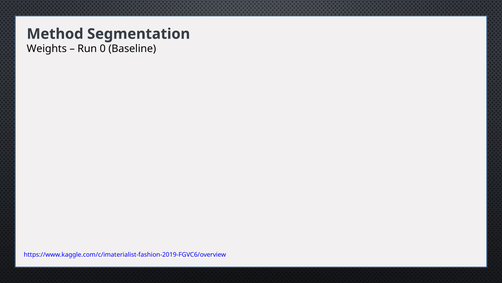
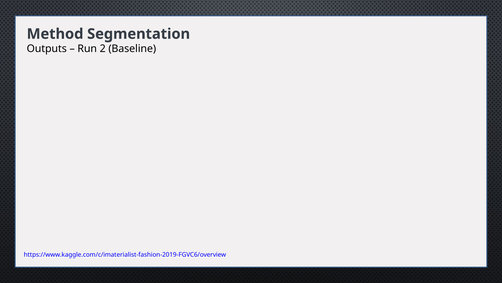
Weights: Weights -> Outputs
0: 0 -> 2
